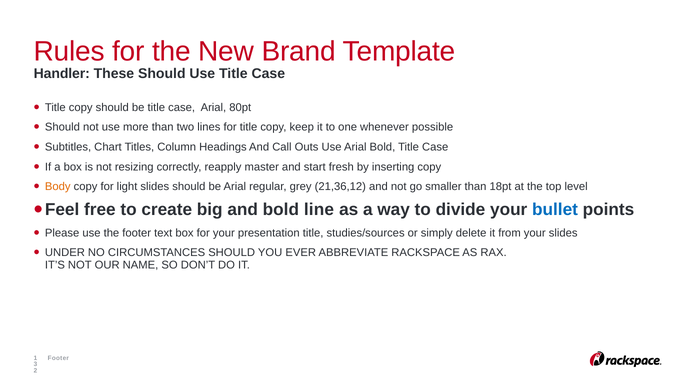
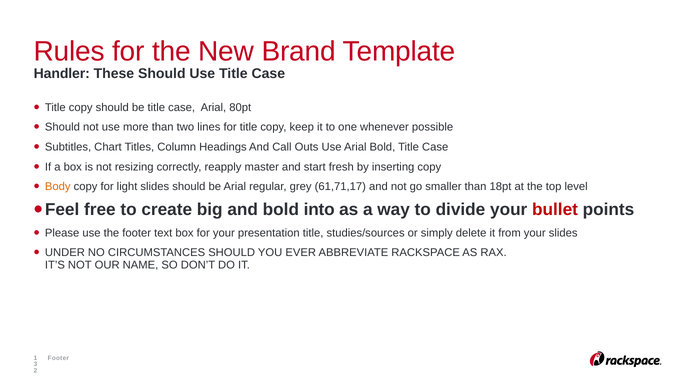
21,36,12: 21,36,12 -> 61,71,17
line: line -> into
bullet colour: blue -> red
